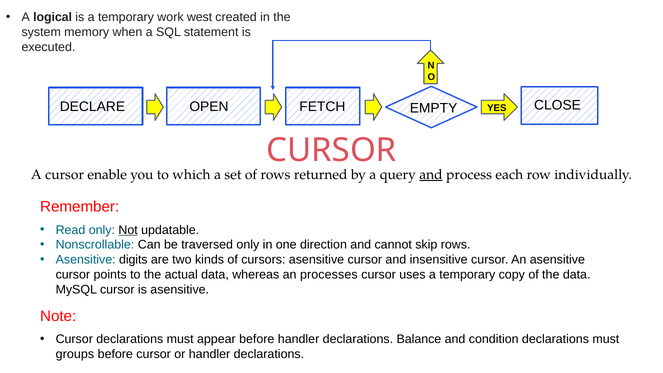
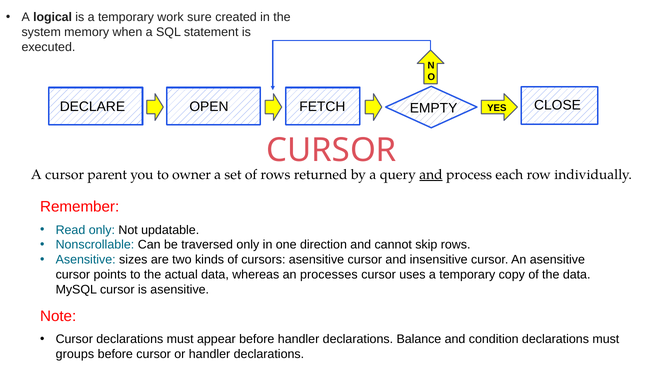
west: west -> sure
enable: enable -> parent
which: which -> owner
Not underline: present -> none
digits: digits -> sizes
